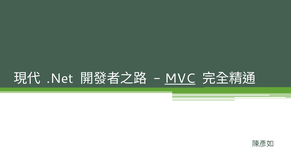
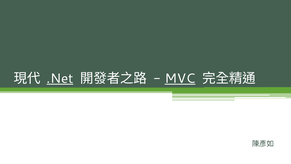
.Net underline: none -> present
